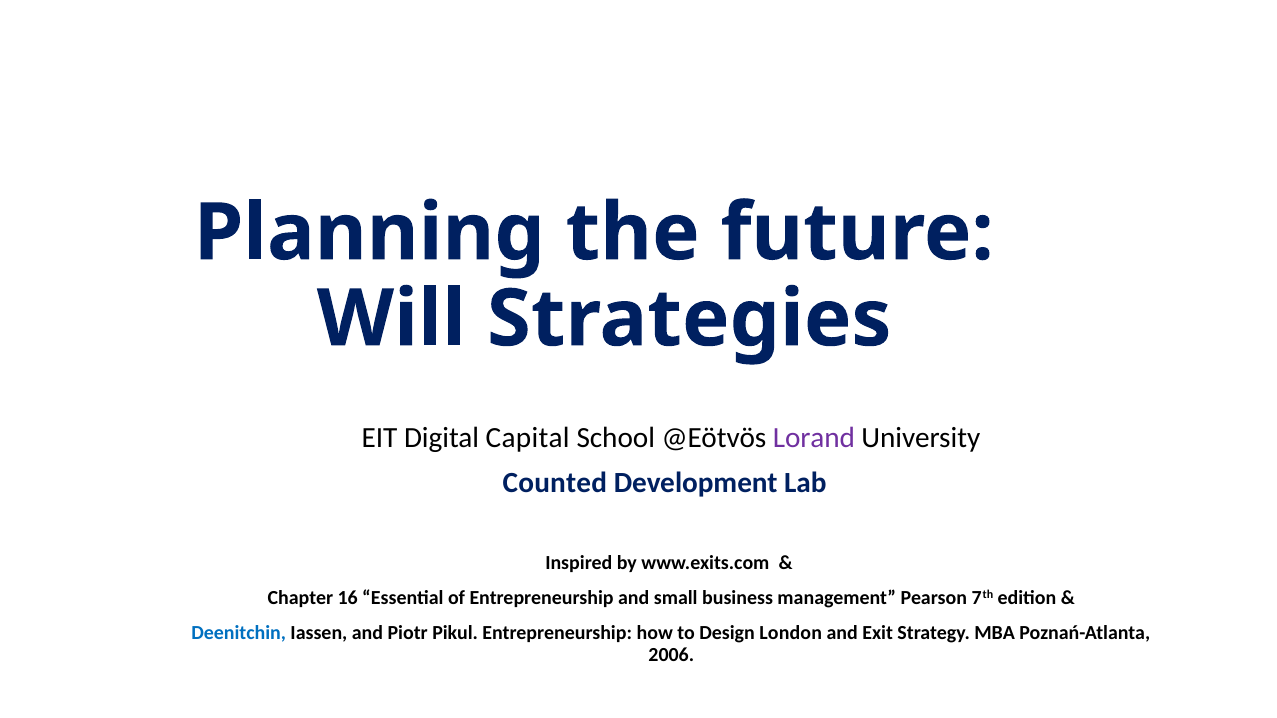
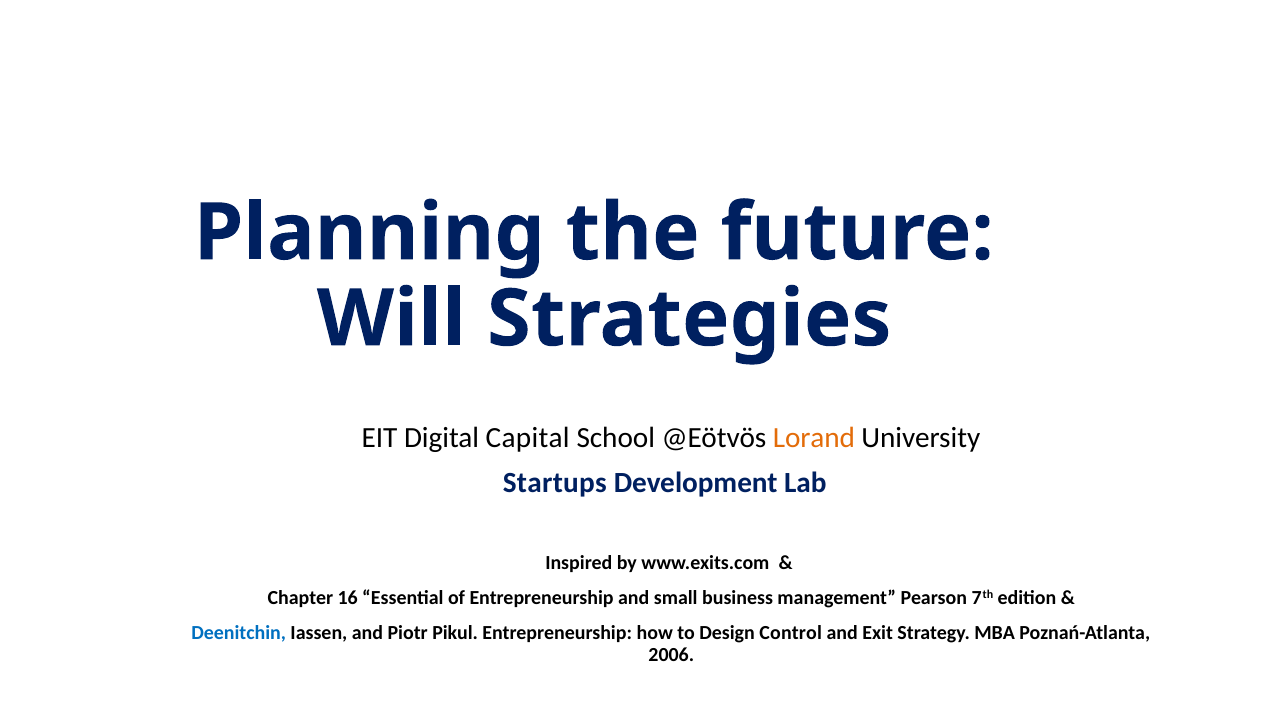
Lorand colour: purple -> orange
Counted: Counted -> Startups
London: London -> Control
